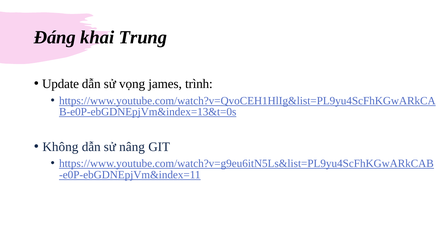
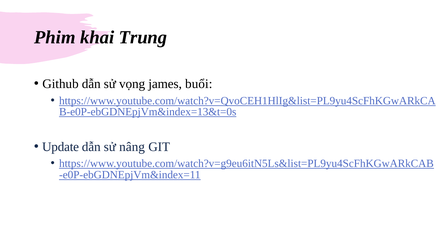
Đáng: Đáng -> Phim
Update: Update -> Github
trình: trình -> buổi
Không: Không -> Update
